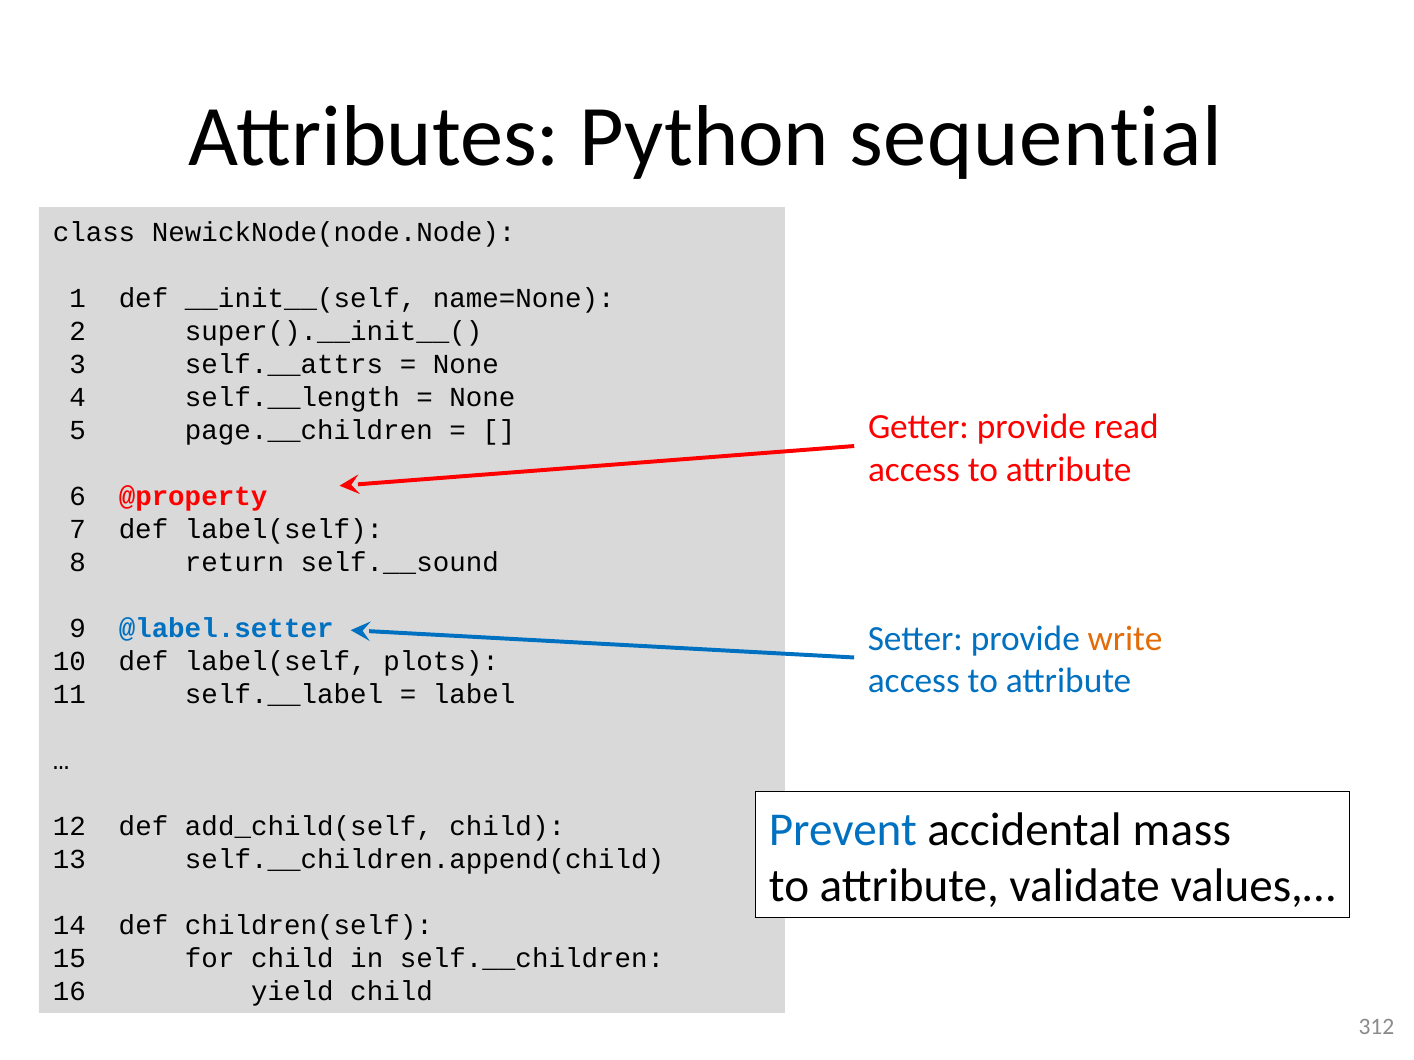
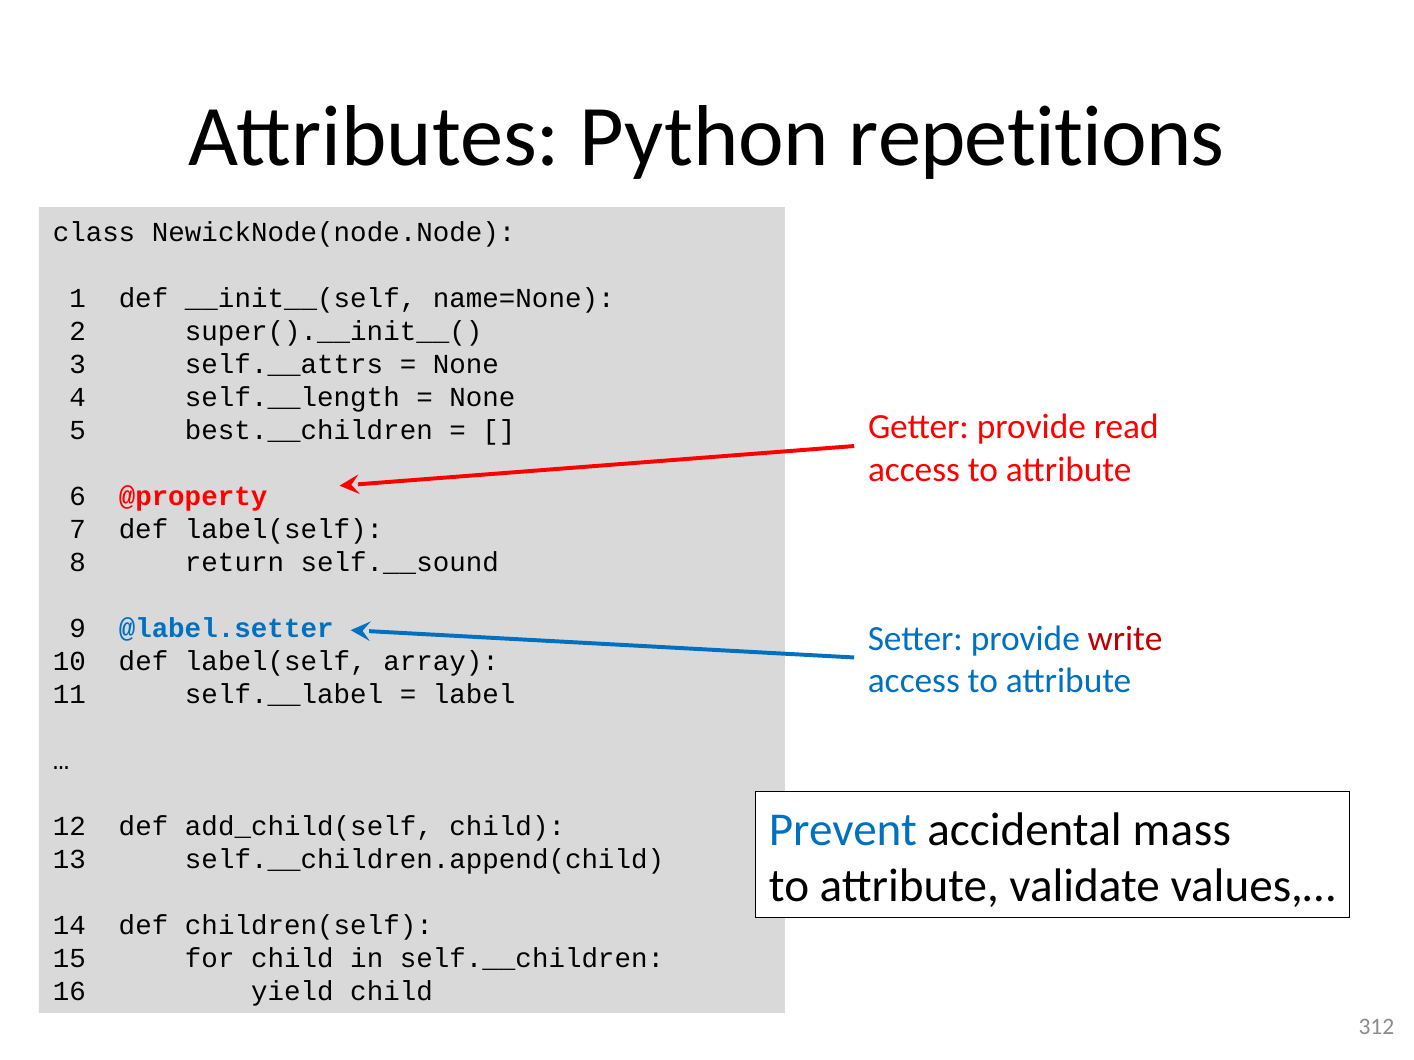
sequential: sequential -> repetitions
page.__children: page.__children -> best.__children
write colour: orange -> red
plots: plots -> array
